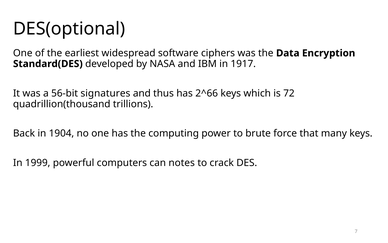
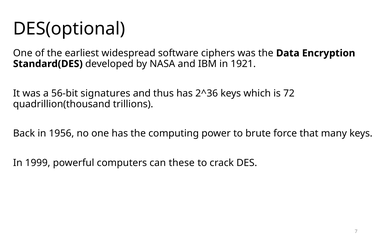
1917: 1917 -> 1921
2^66: 2^66 -> 2^36
1904: 1904 -> 1956
notes: notes -> these
